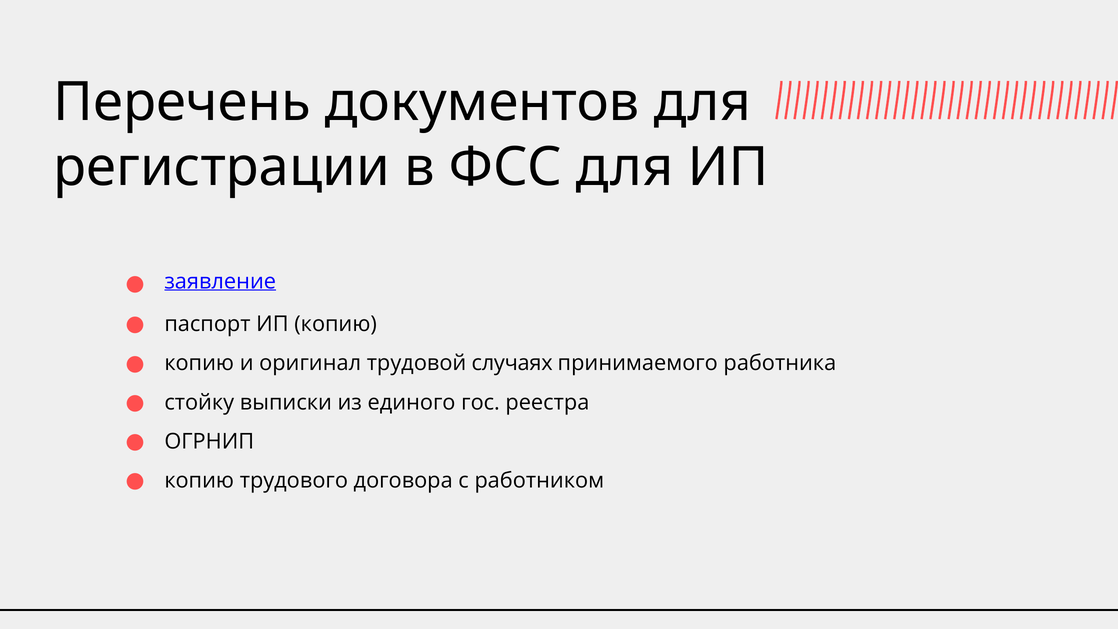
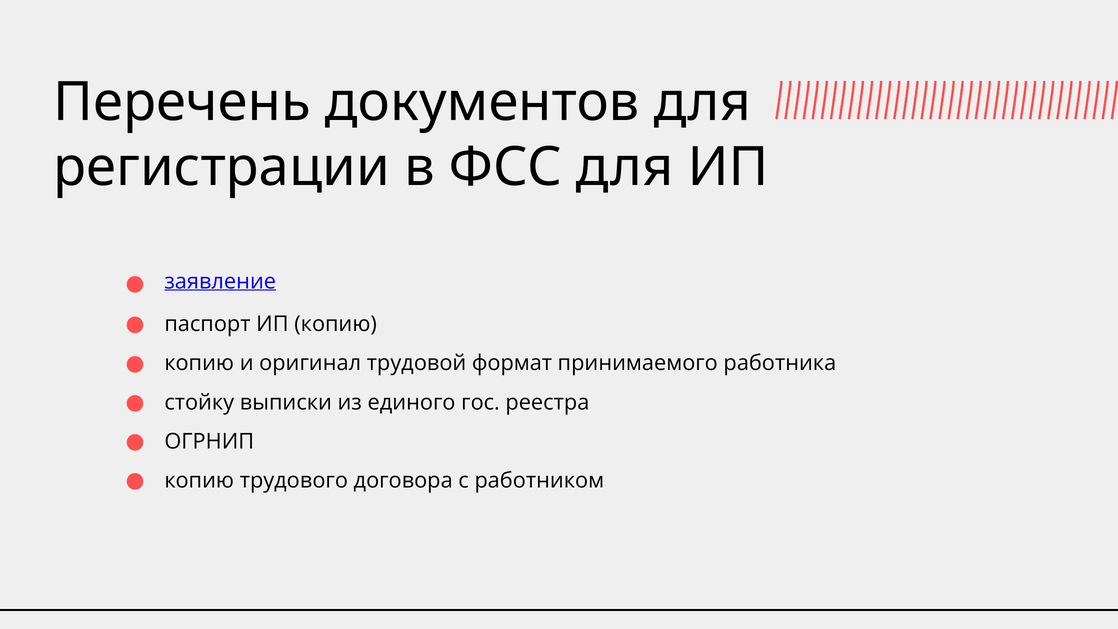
случаях: случаях -> формат
